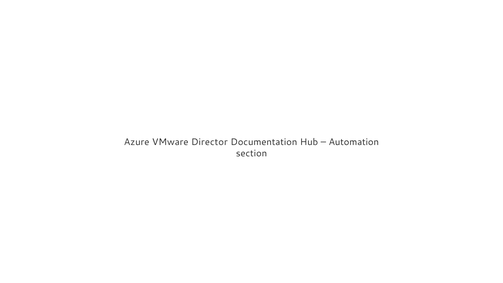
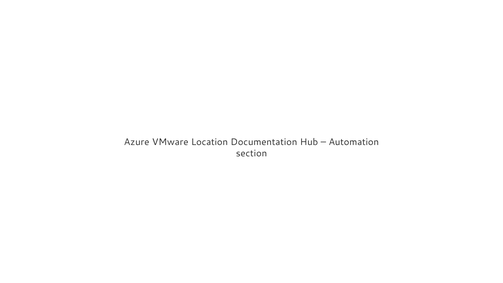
Director: Director -> Location
